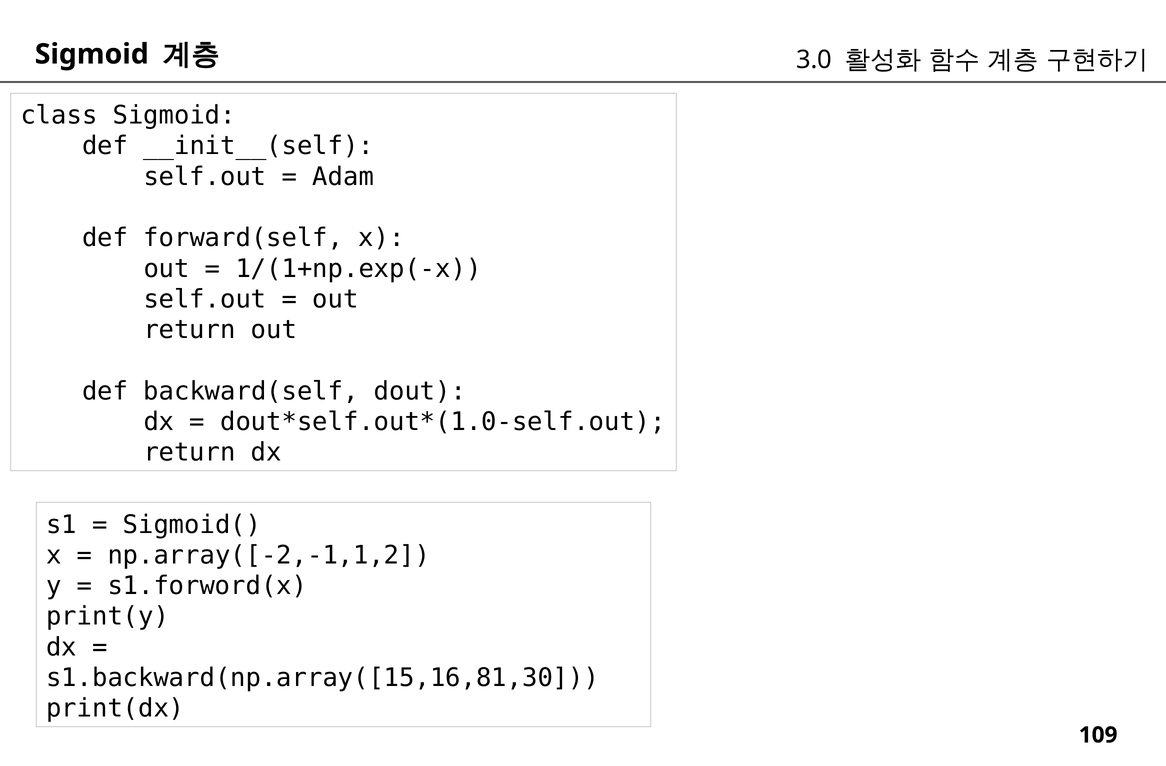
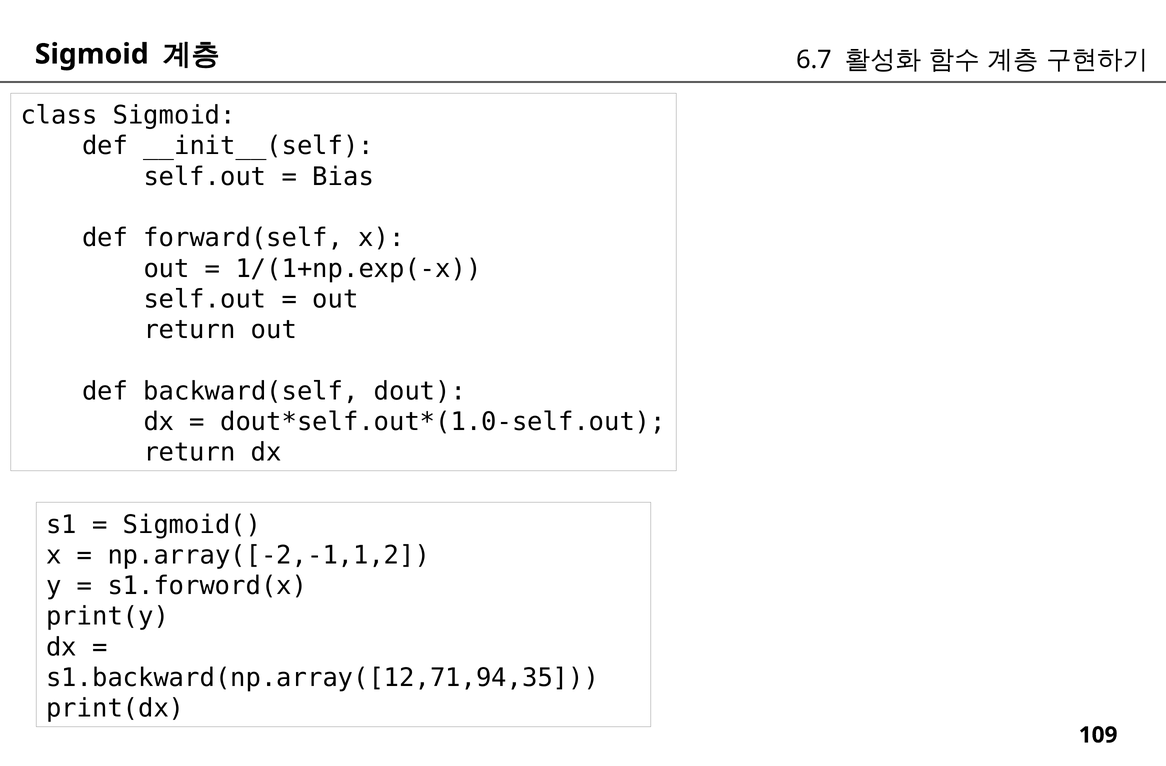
3.0: 3.0 -> 6.7
Adam: Adam -> Bias
s1.backward(np.array([15,16,81,30: s1.backward(np.array([15,16,81,30 -> s1.backward(np.array([12,71,94,35
